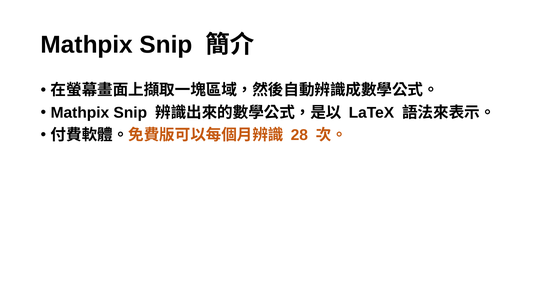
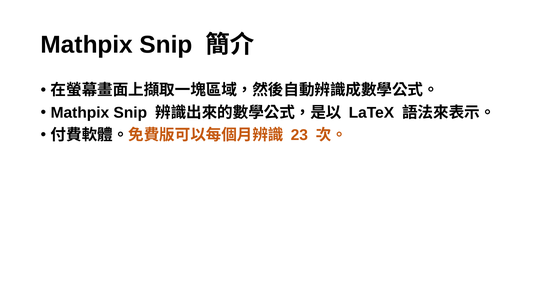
28: 28 -> 23
